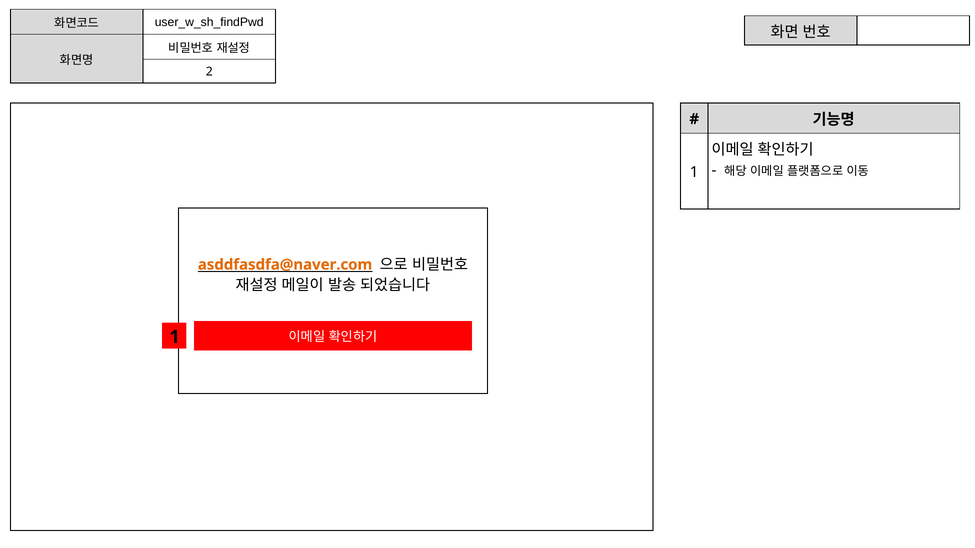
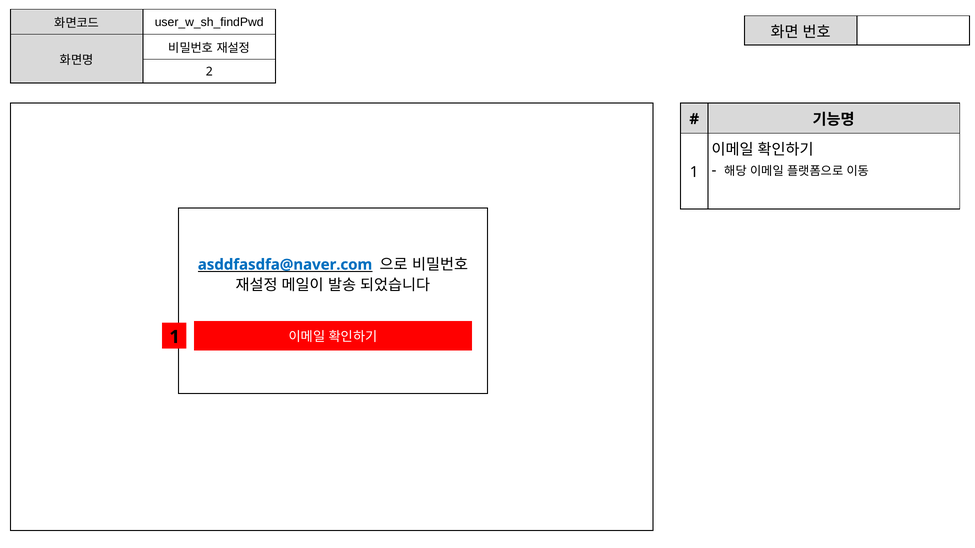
asddfasdfa@naver.com colour: orange -> blue
